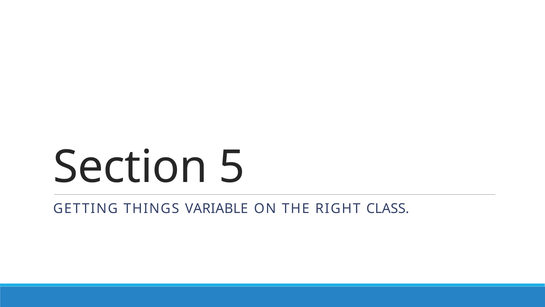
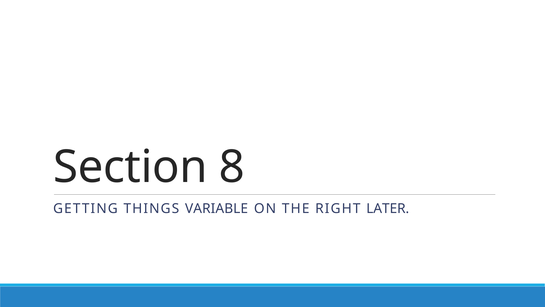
5: 5 -> 8
CLASS: CLASS -> LATER
